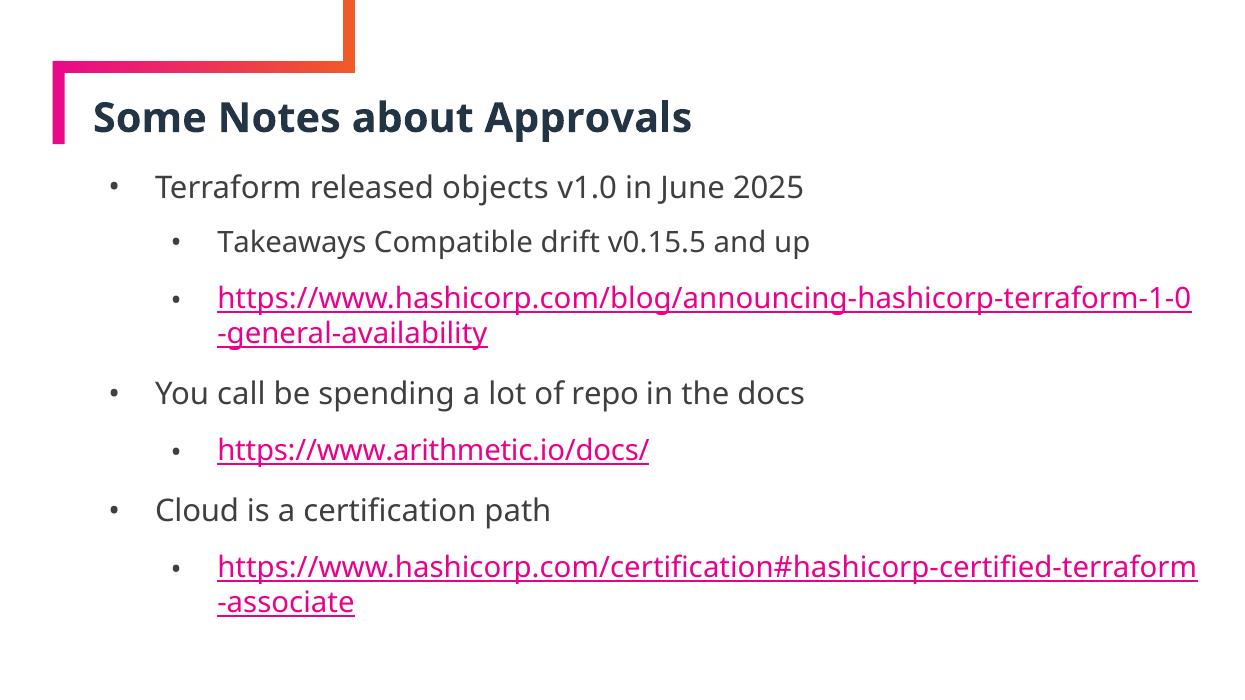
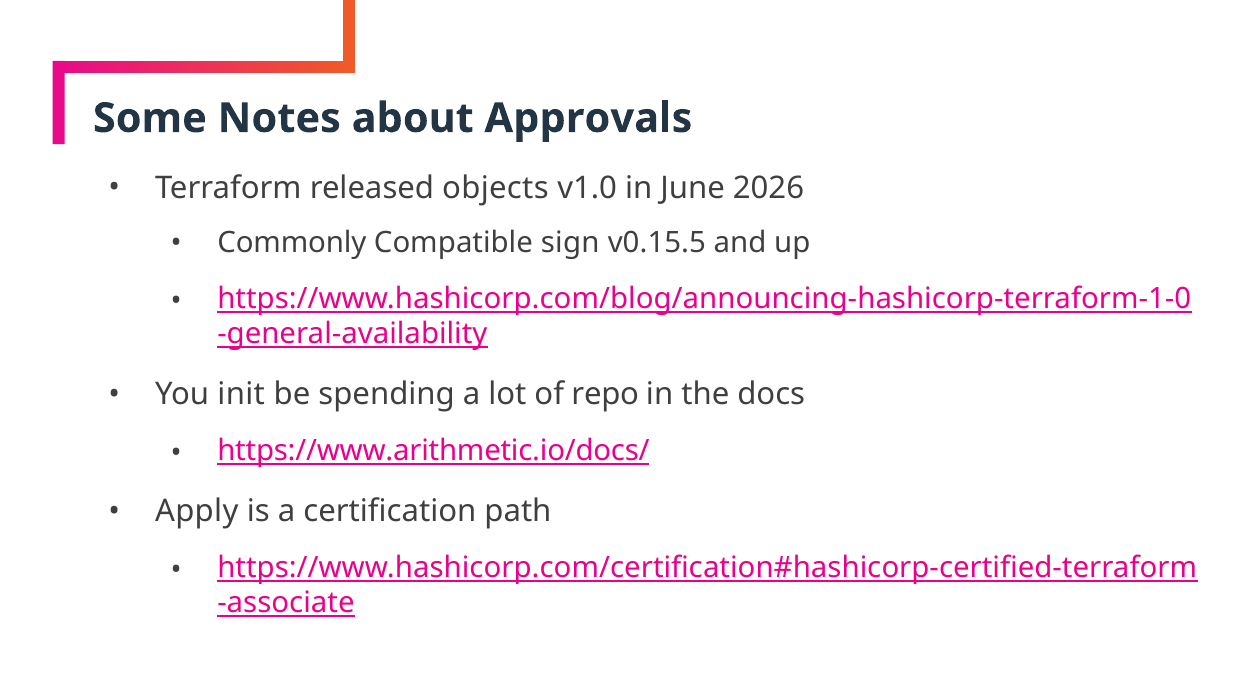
2025: 2025 -> 2026
Takeaways: Takeaways -> Commonly
drift: drift -> sign
call: call -> init
Cloud: Cloud -> Apply
